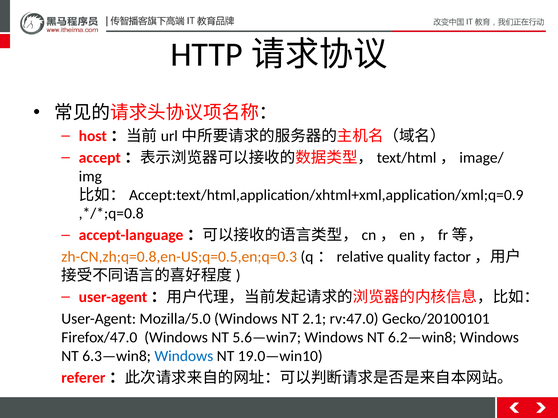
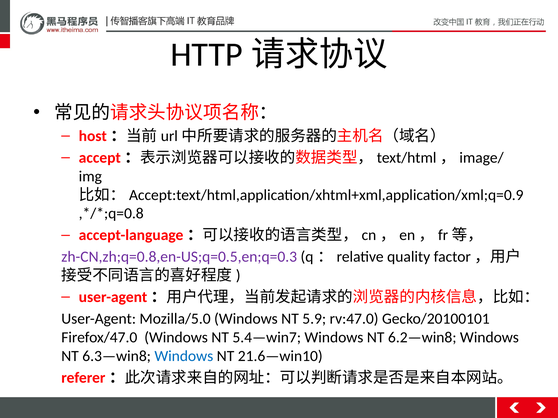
zh-CN,zh;q=0.8,en-US;q=0.5,en;q=0.3 colour: orange -> purple
2.1: 2.1 -> 5.9
5.6—win7: 5.6—win7 -> 5.4—win7
19.0—win10: 19.0—win10 -> 21.6—win10
